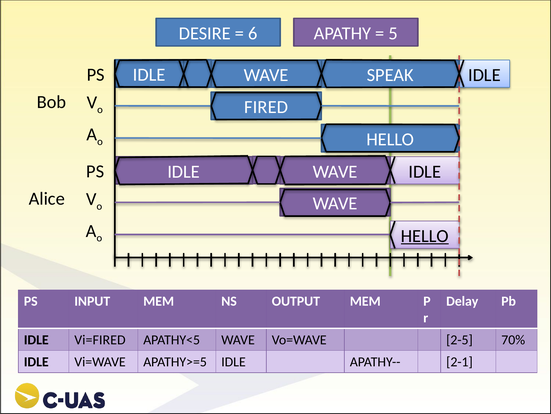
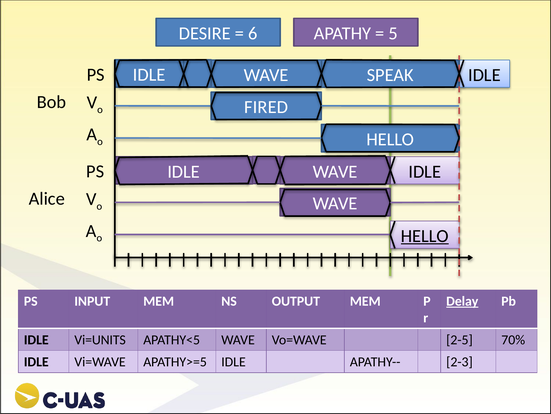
Delay underline: none -> present
Vi=FIRED: Vi=FIRED -> Vi=UNITS
2-1: 2-1 -> 2-3
